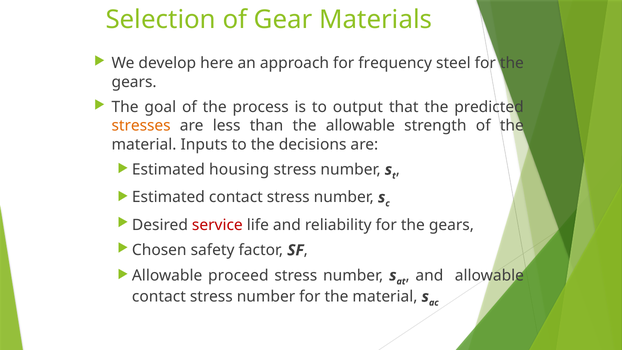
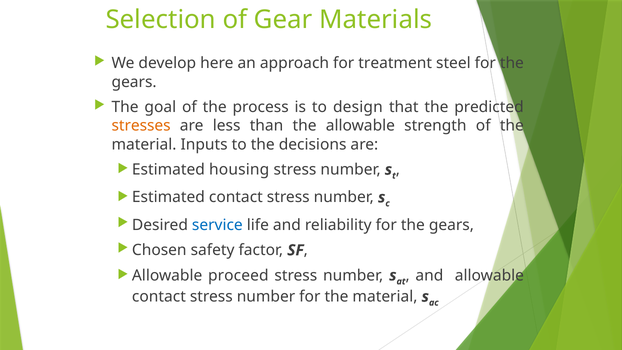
frequency: frequency -> treatment
output: output -> design
service colour: red -> blue
